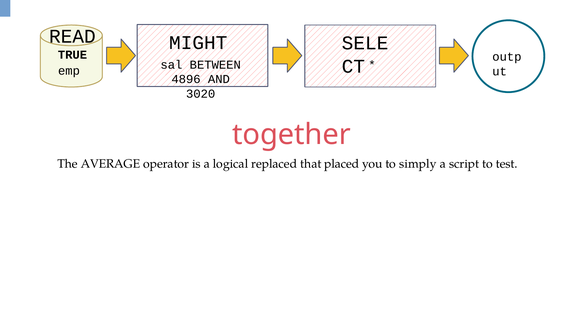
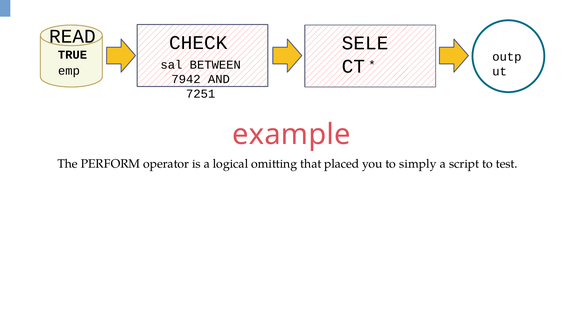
MIGHT: MIGHT -> CHECK
4896: 4896 -> 7942
3020: 3020 -> 7251
together: together -> example
AVERAGE: AVERAGE -> PERFORM
replaced: replaced -> omitting
